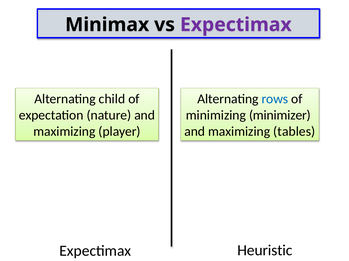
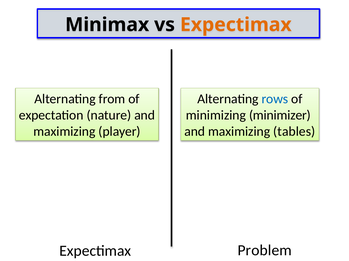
Expectimax at (236, 25) colour: purple -> orange
child: child -> from
Heuristic: Heuristic -> Problem
